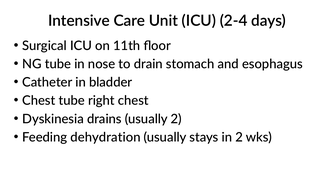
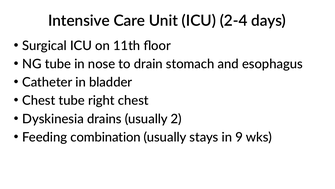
dehydration: dehydration -> combination
in 2: 2 -> 9
